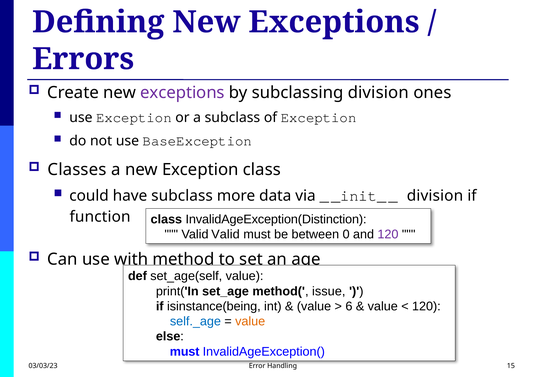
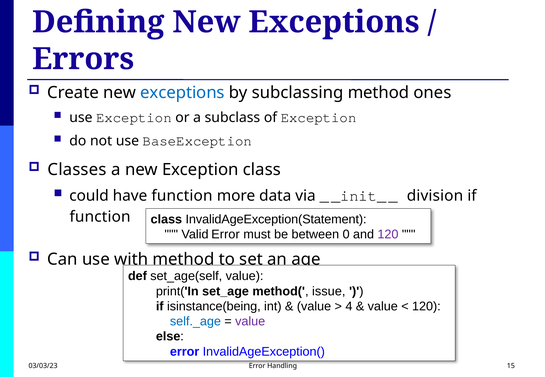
exceptions at (182, 93) colour: purple -> blue
subclassing division: division -> method
have subclass: subclass -> function
InvalidAgeException(Distinction: InvalidAgeException(Distinction -> InvalidAgeException(Statement
Valid Valid: Valid -> Error
6: 6 -> 4
value at (250, 322) colour: orange -> purple
must at (185, 352): must -> error
